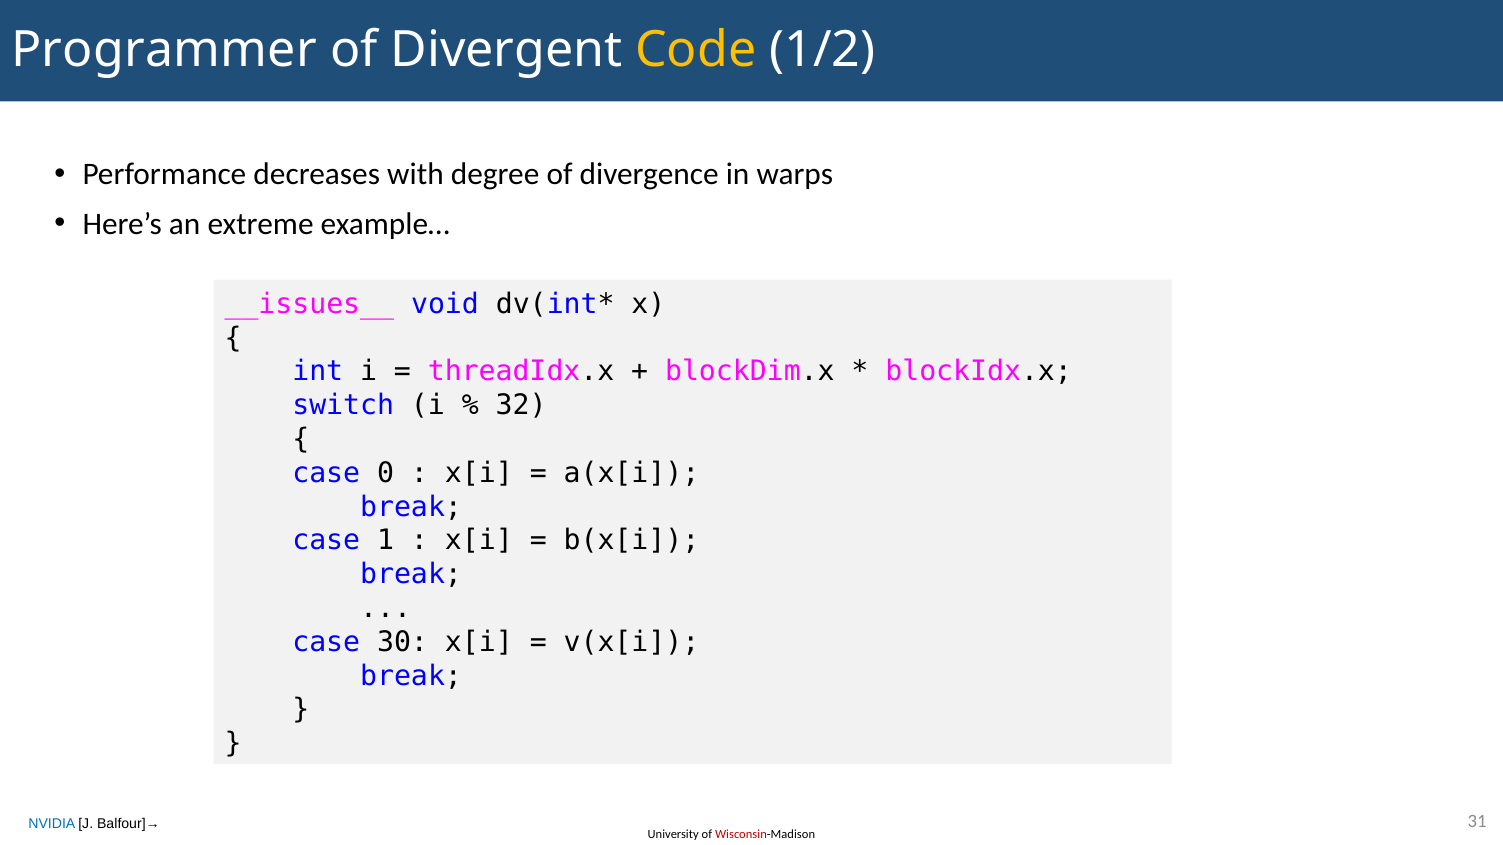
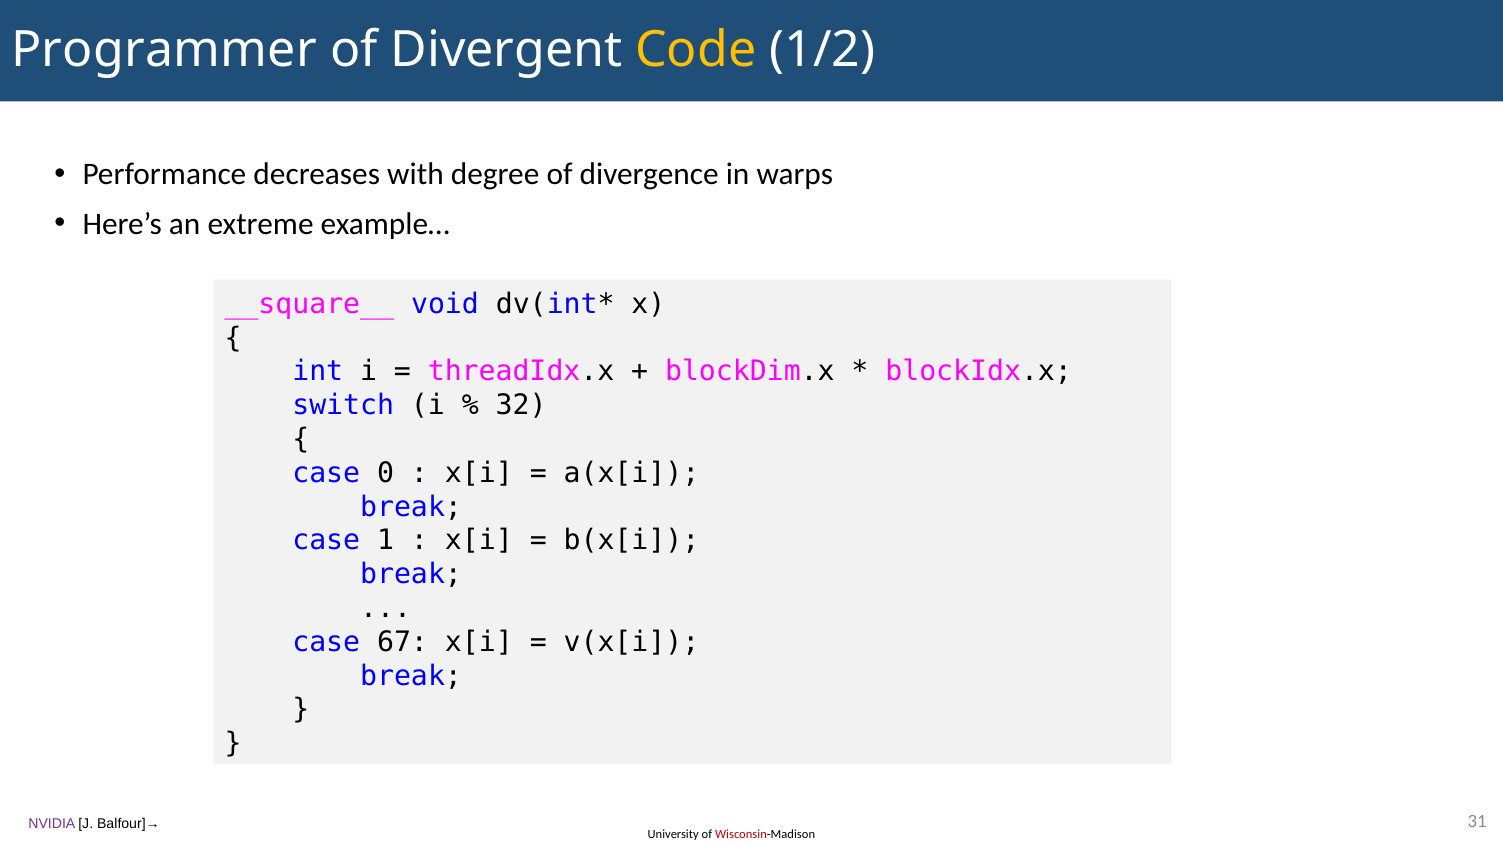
__issues__: __issues__ -> __square__
30: 30 -> 67
NVIDIA colour: blue -> purple
